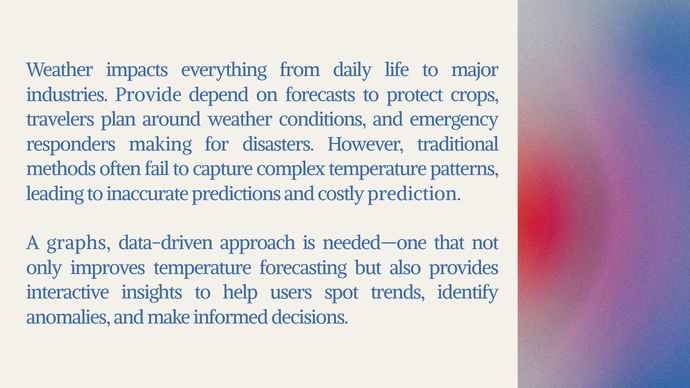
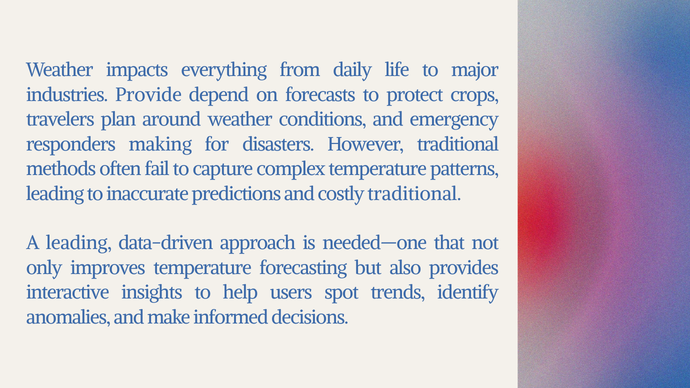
costly prediction: prediction -> traditional
A graphs: graphs -> leading
